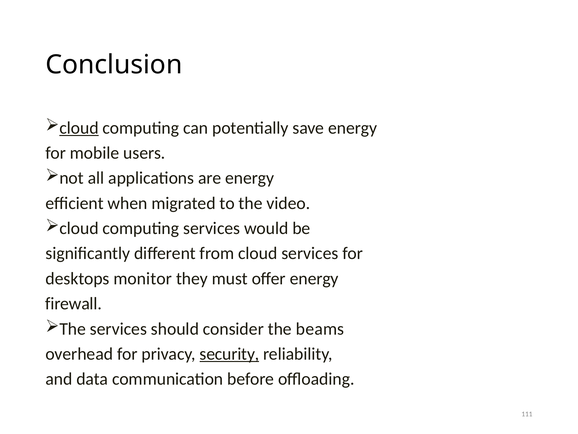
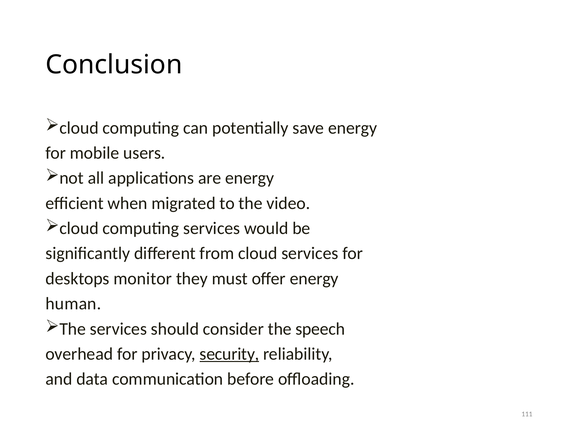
cloud at (79, 128) underline: present -> none
firewall: firewall -> human
beams: beams -> speech
